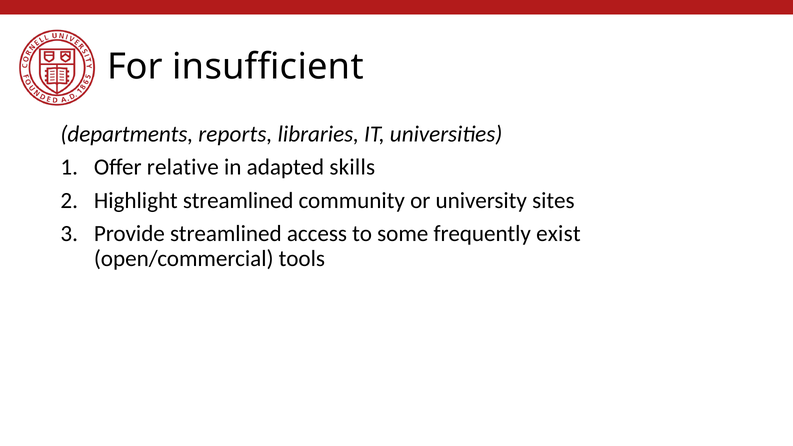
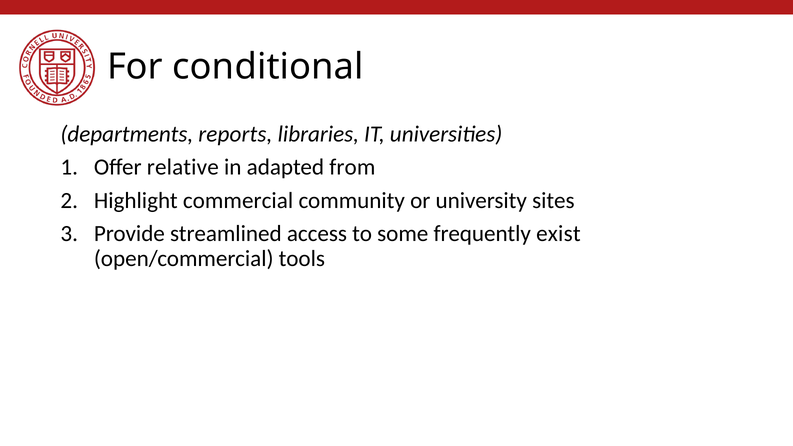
insufficient: insufficient -> conditional
skills: skills -> from
Highlight streamlined: streamlined -> commercial
